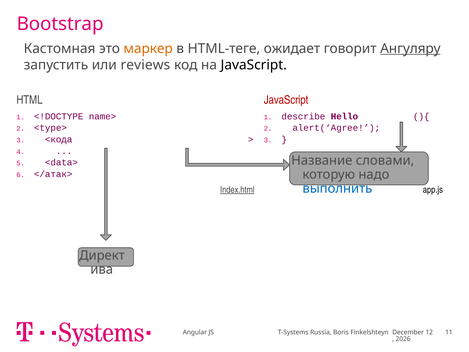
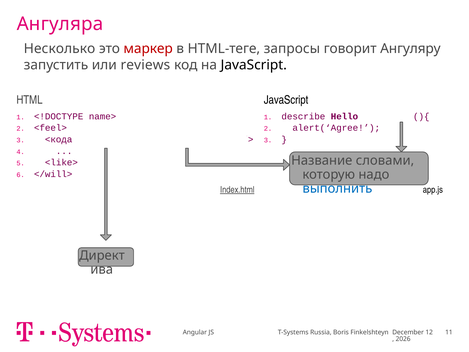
Bootstrap: Bootstrap -> Ангуляра
Кастомная: Кастомная -> Несколько
маркер colour: orange -> red
ожидает: ожидает -> запросы
Ангуляру underline: present -> none
JavaScript at (286, 100) colour: red -> black
<type>: <type> -> <feel>
<data>: <data> -> <like>
</атак>: </атак> -> </will>
